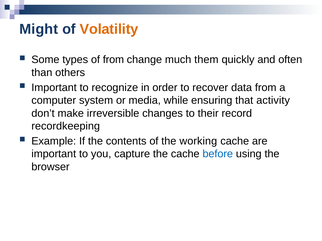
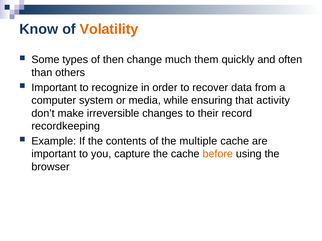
Might: Might -> Know
of from: from -> then
working: working -> multiple
before colour: blue -> orange
